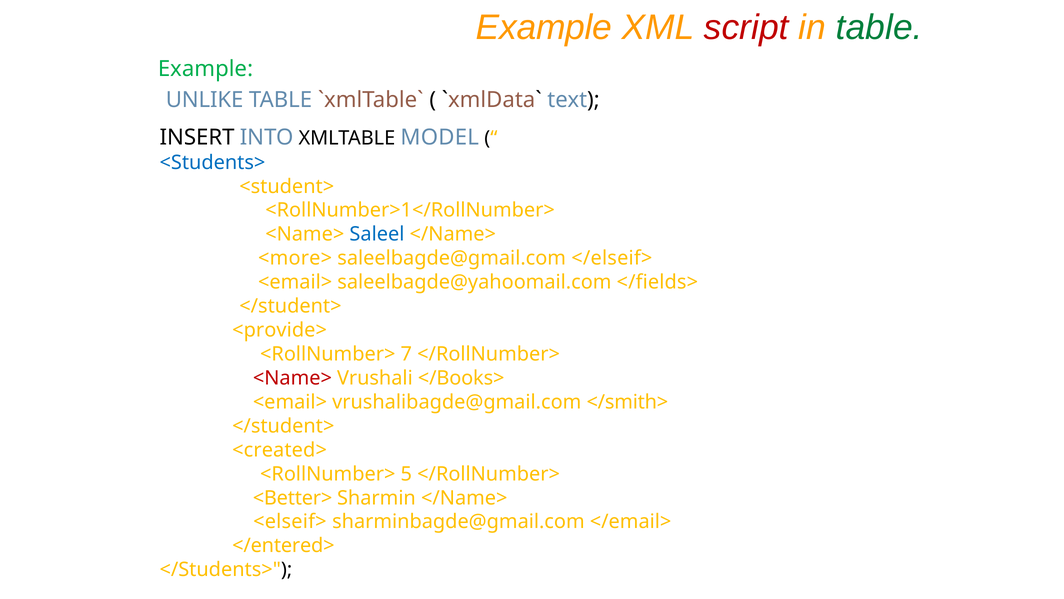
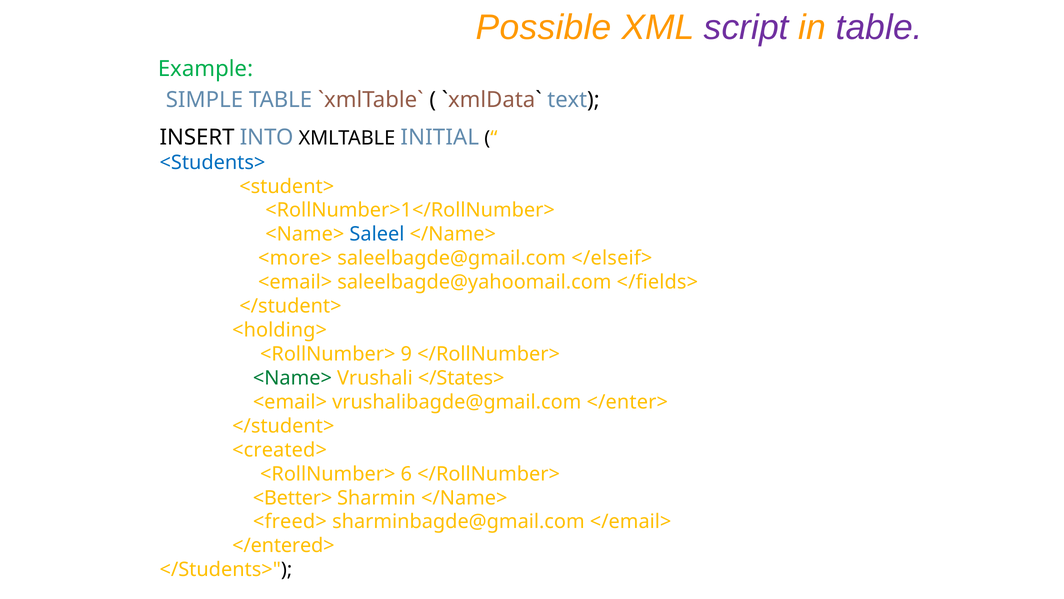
Example at (544, 28): Example -> Possible
script colour: red -> purple
table at (879, 28) colour: green -> purple
UNLIKE: UNLIKE -> SIMPLE
MODEL: MODEL -> INITIAL
<provide>: <provide> -> <holding>
7: 7 -> 9
<Name> at (292, 378) colour: red -> green
</Books>: </Books> -> </States>
</smith>: </smith> -> </enter>
5: 5 -> 6
<elseif>: <elseif> -> <freed>
